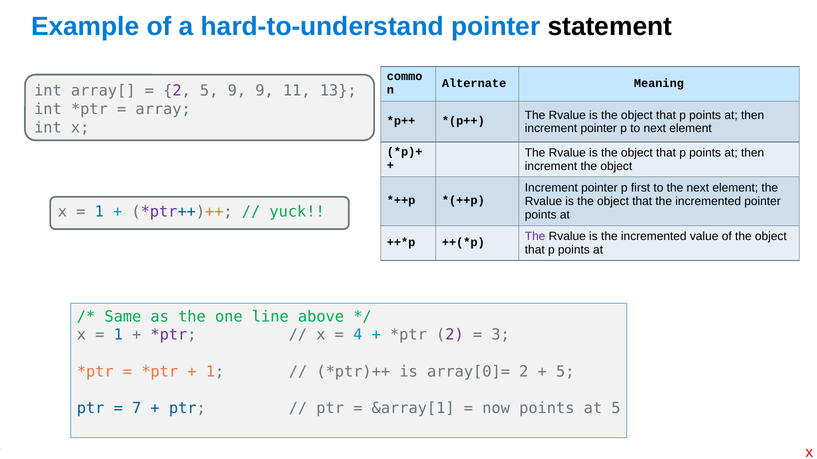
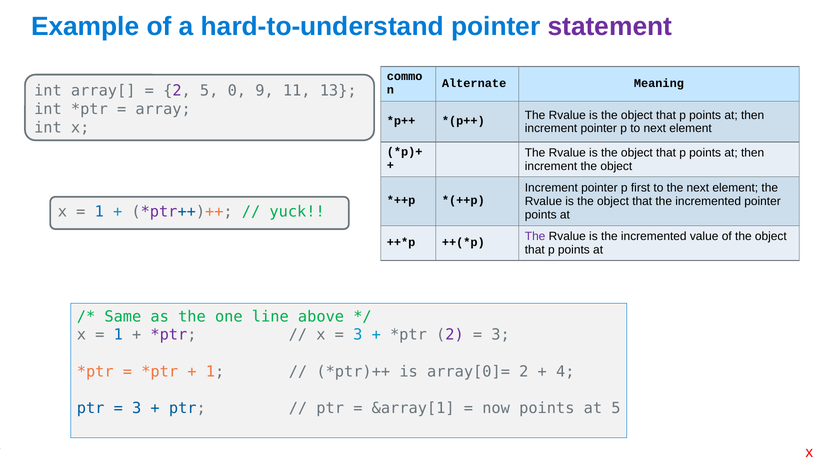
statement colour: black -> purple
5 9: 9 -> 0
4 at (358, 335): 4 -> 3
5 at (565, 372): 5 -> 4
7 at (137, 409): 7 -> 3
